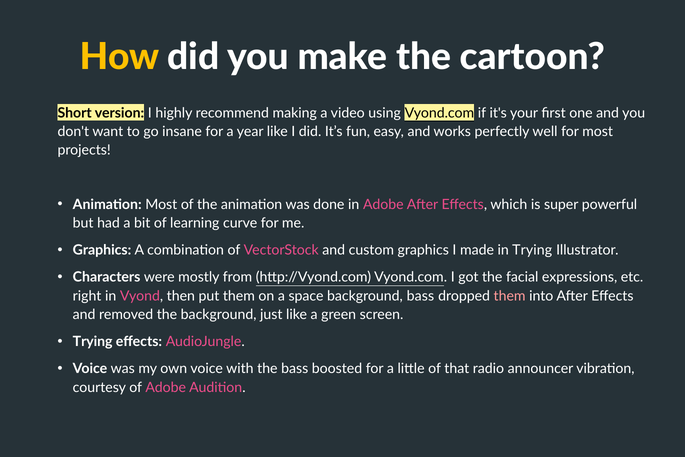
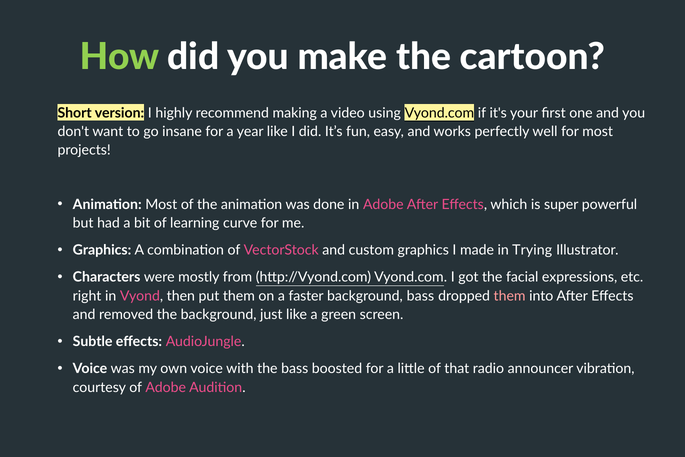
How colour: yellow -> light green
space: space -> faster
Trying at (93, 341): Trying -> Subtle
